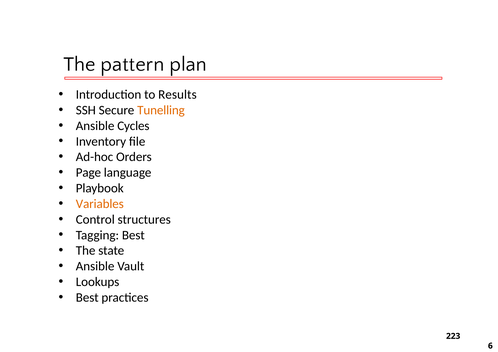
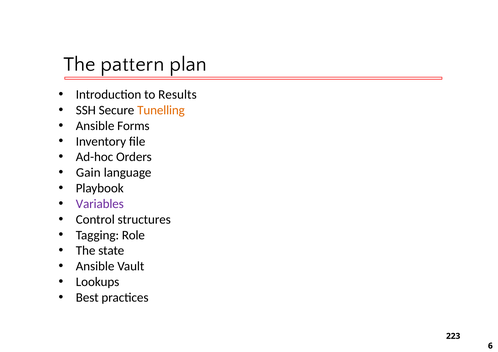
Cycles: Cycles -> Forms
Page: Page -> Gain
Variables colour: orange -> purple
Tagging Best: Best -> Role
